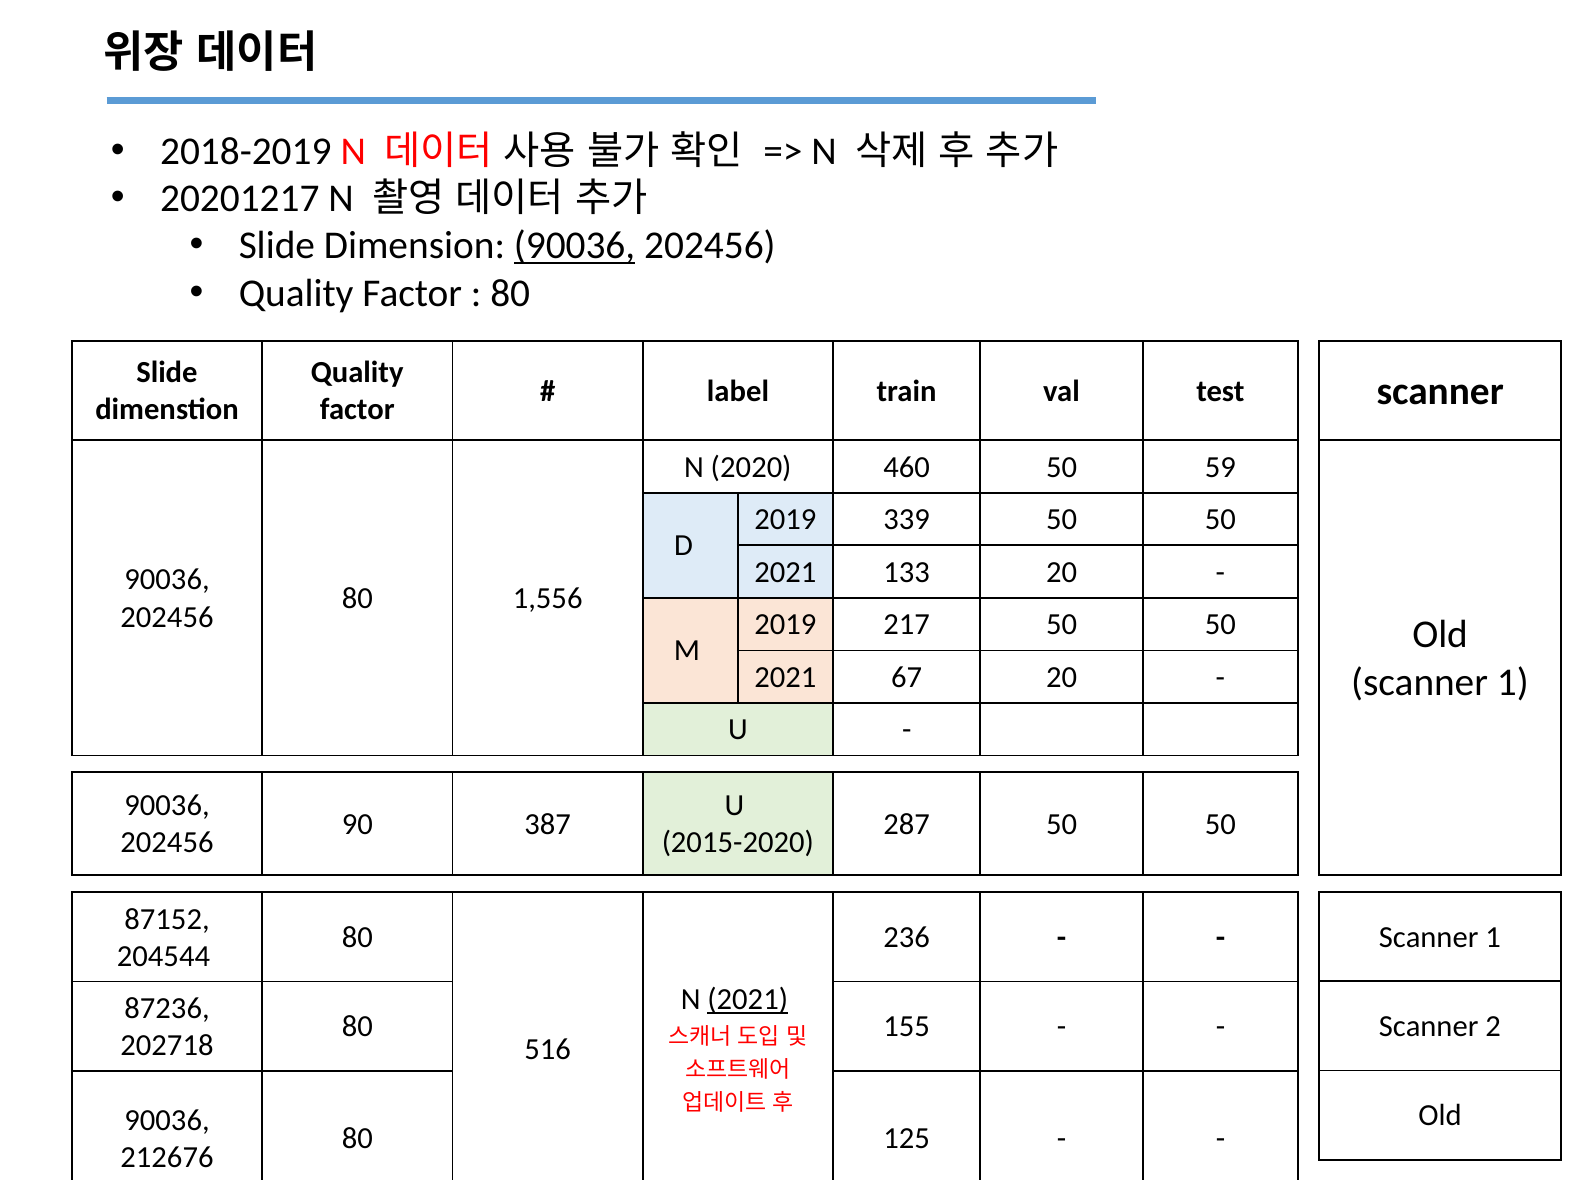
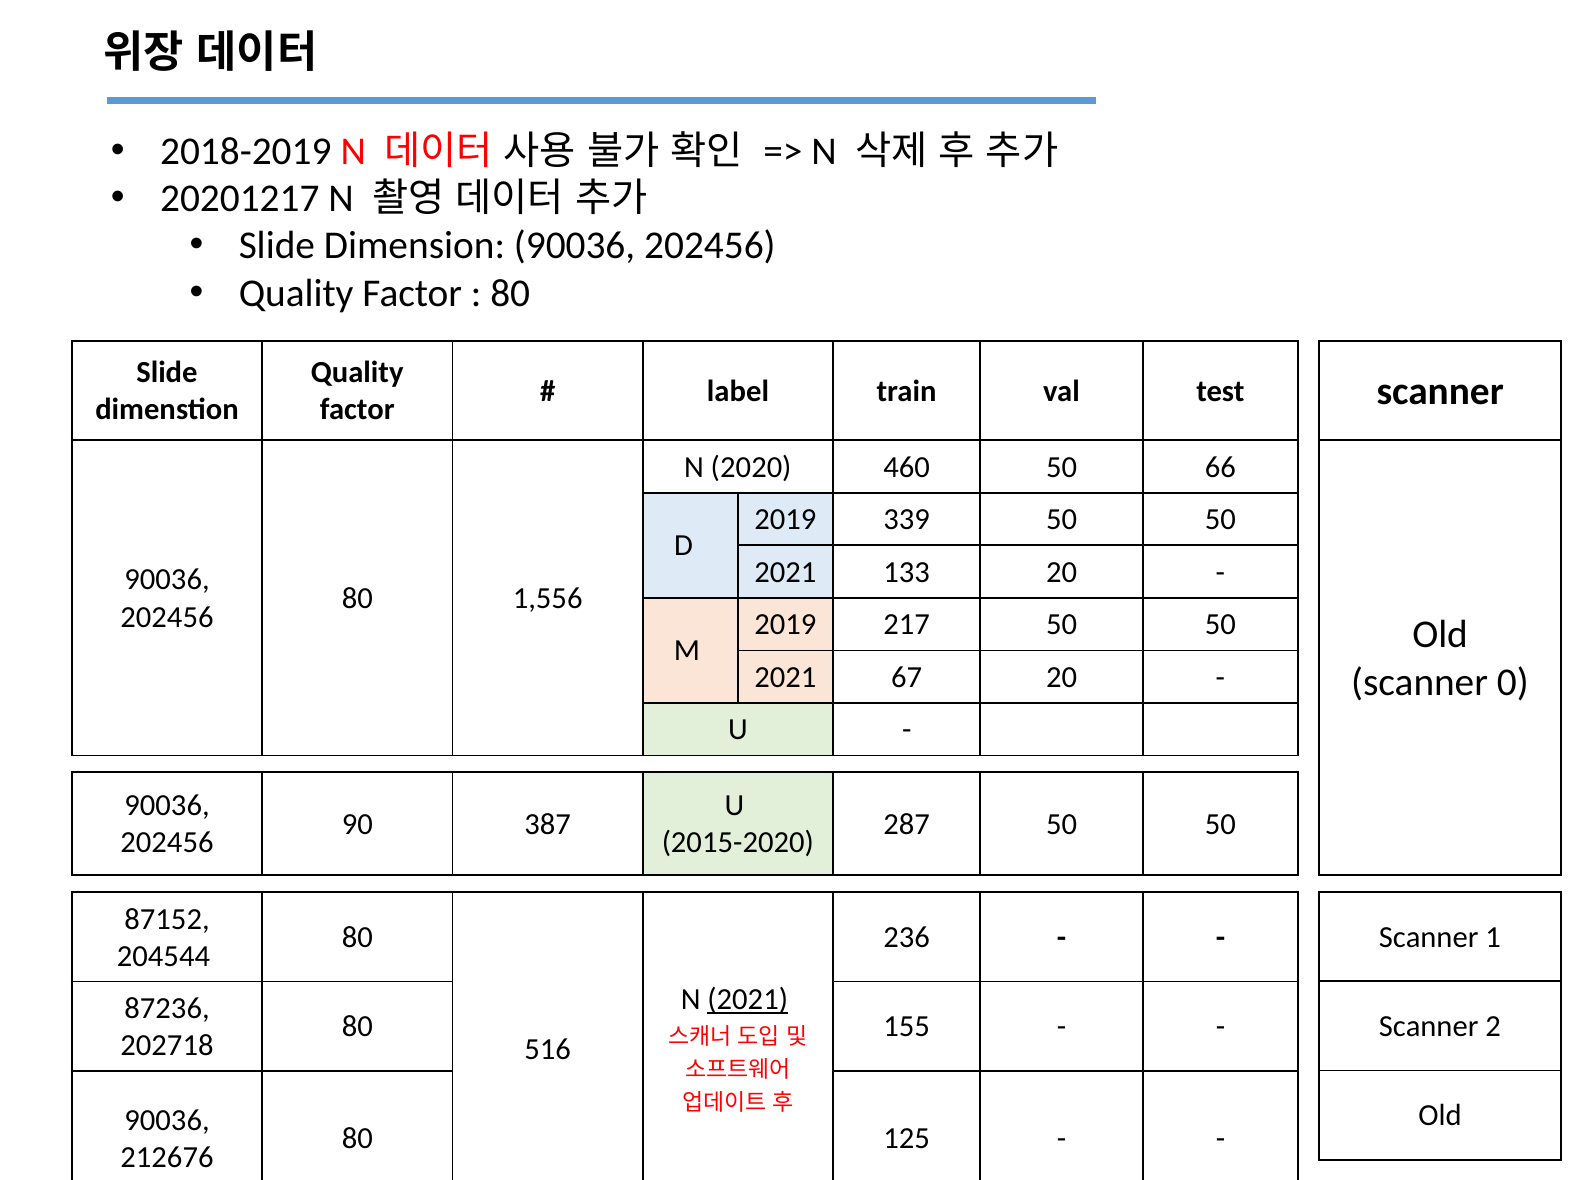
90036 at (575, 246) underline: present -> none
59: 59 -> 66
1 at (1513, 682): 1 -> 0
